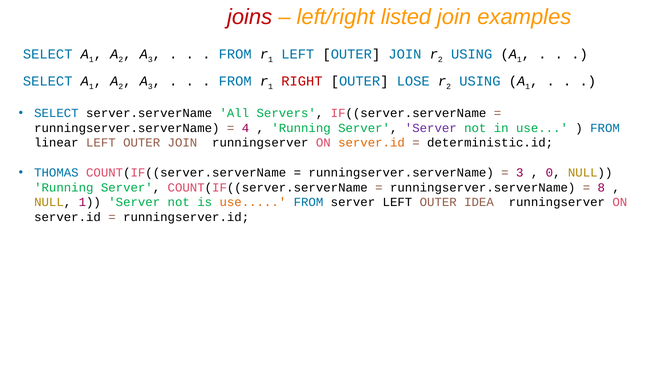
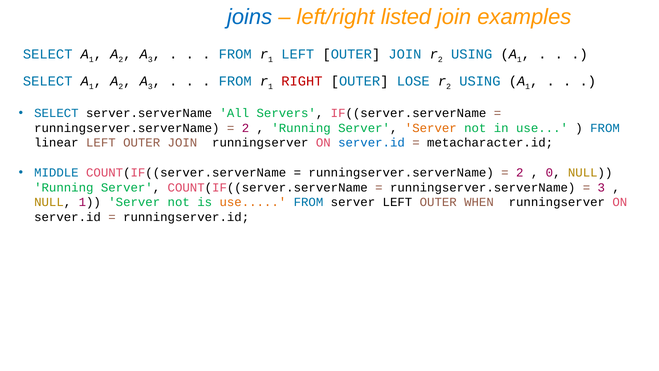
joins colour: red -> blue
4 at (245, 128): 4 -> 2
Server at (431, 128) colour: purple -> orange
server.id at (371, 143) colour: orange -> blue
deterministic.id: deterministic.id -> metacharacter.id
THOMAS: THOMAS -> MIDDLE
3 at (520, 172): 3 -> 2
8 at (601, 187): 8 -> 3
IDEA: IDEA -> WHEN
